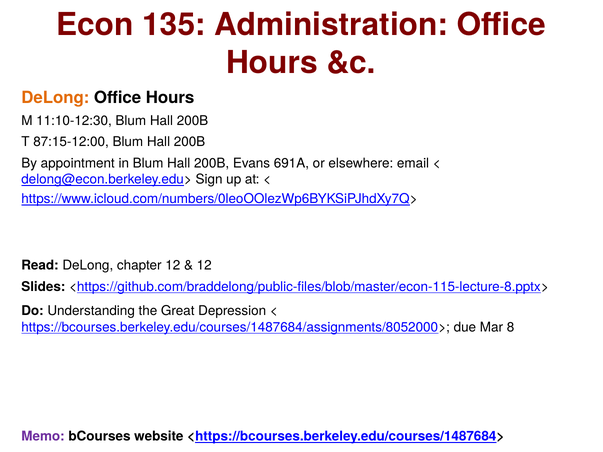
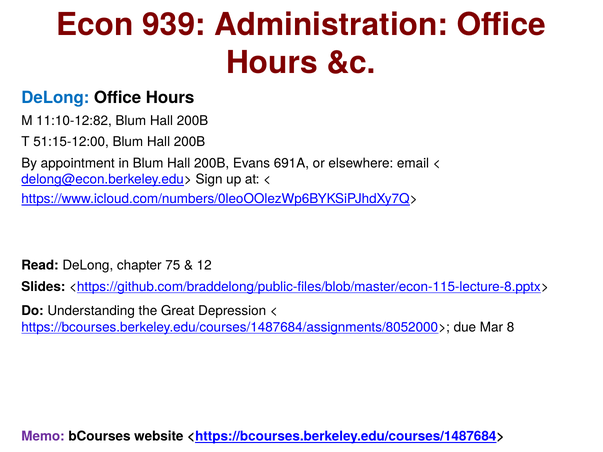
135: 135 -> 939
DeLong at (55, 98) colour: orange -> blue
11:10-12:30: 11:10-12:30 -> 11:10-12:82
87:15-12:00: 87:15-12:00 -> 51:15-12:00
chapter 12: 12 -> 75
